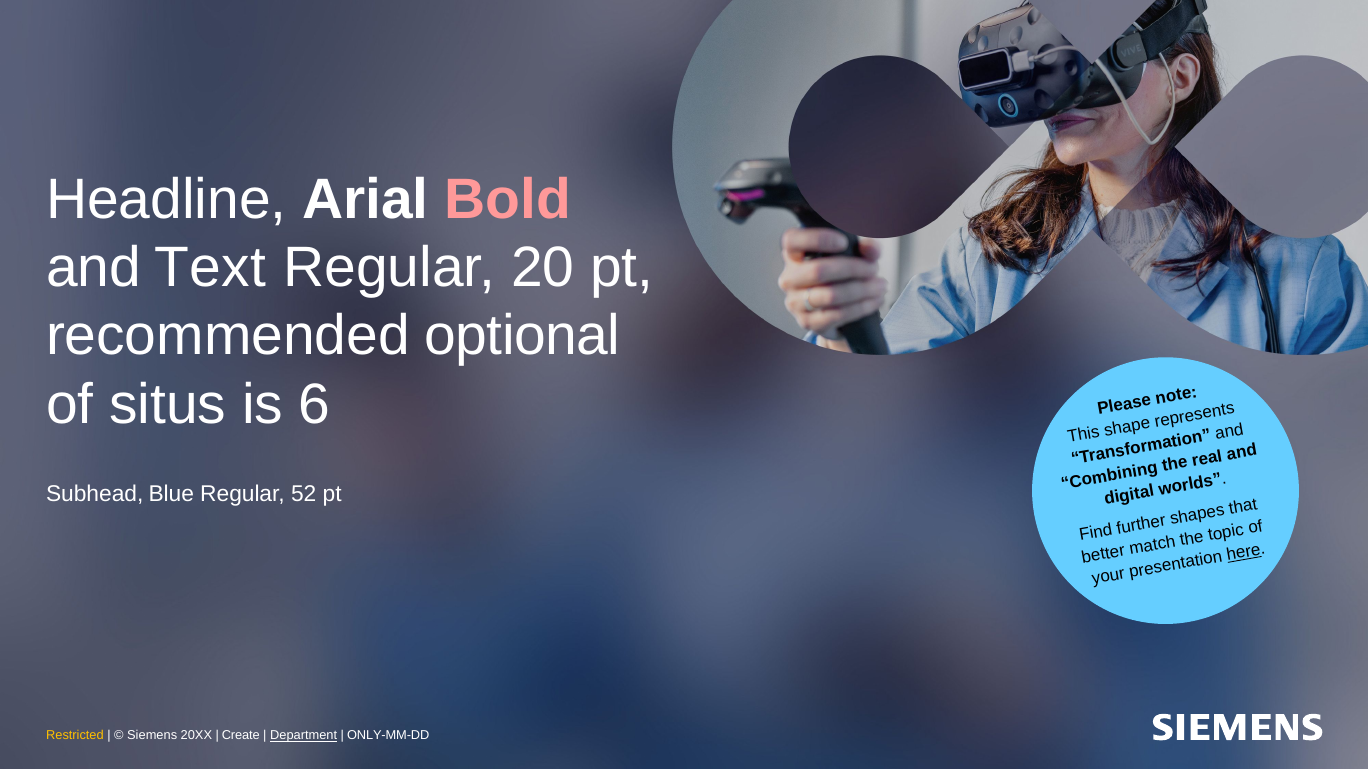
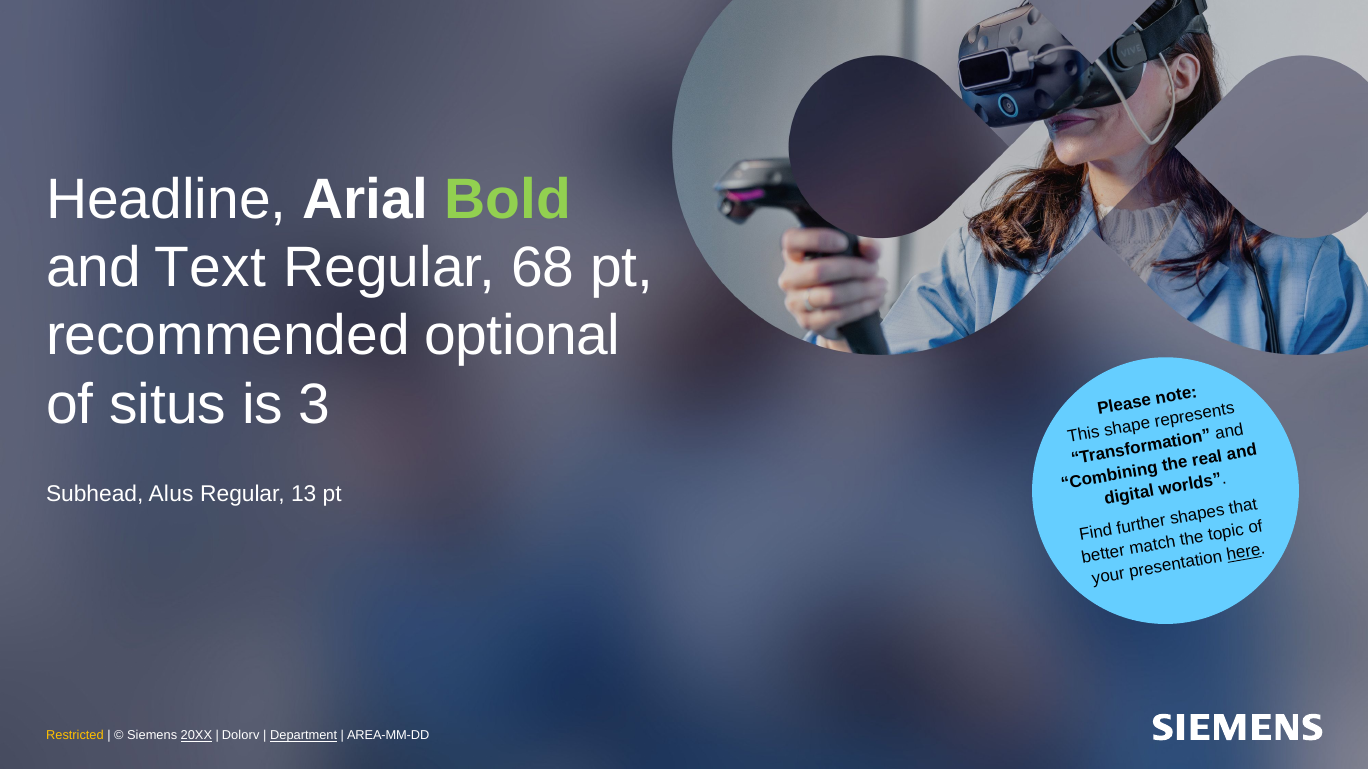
Bold colour: pink -> light green
20: 20 -> 68
6: 6 -> 3
Blue: Blue -> Alus
52: 52 -> 13
20XX underline: none -> present
Create: Create -> Dolorv
ONLY-MM-DD: ONLY-MM-DD -> AREA-MM-DD
